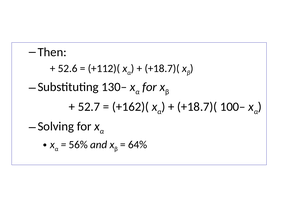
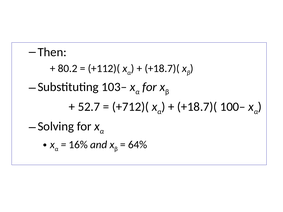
52.6: 52.6 -> 80.2
130‒: 130‒ -> 103‒
+162)(: +162)( -> +712)(
56%: 56% -> 16%
